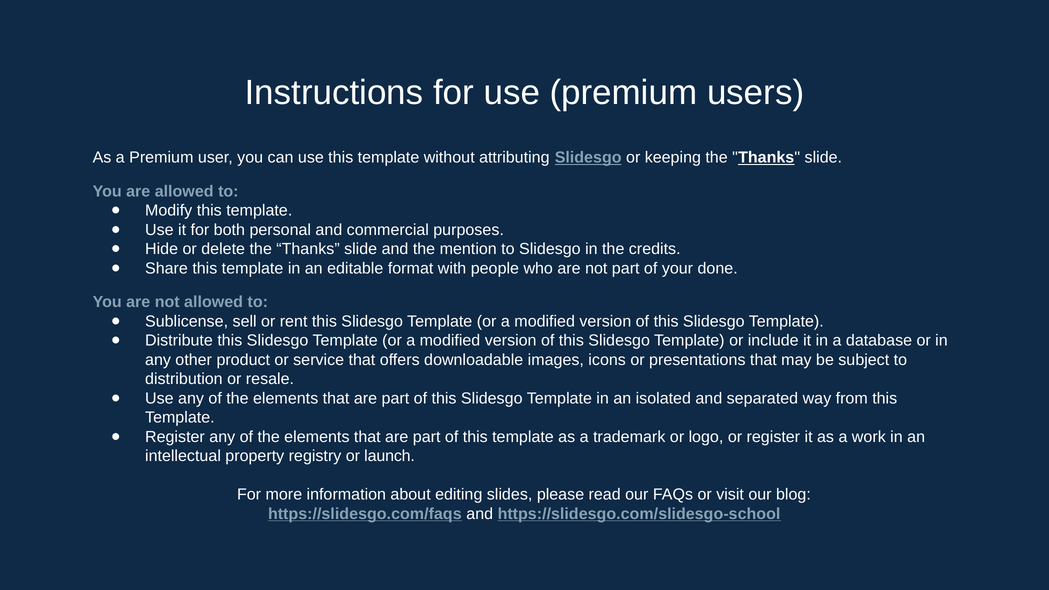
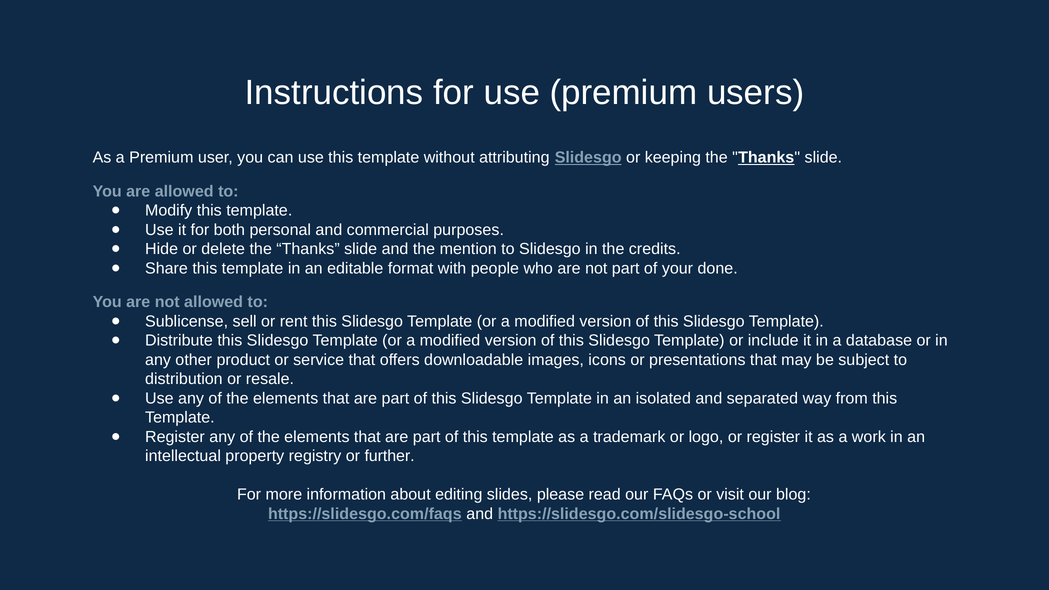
launch: launch -> further
